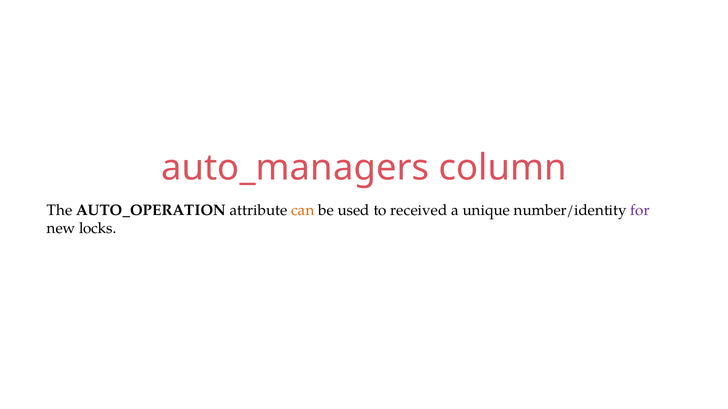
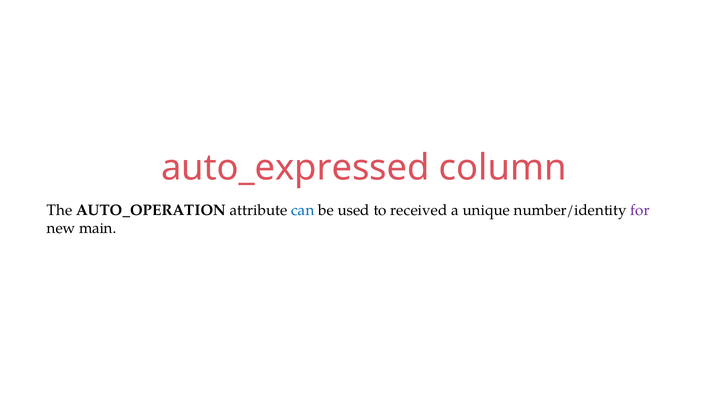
auto_managers: auto_managers -> auto_expressed
can colour: orange -> blue
locks: locks -> main
